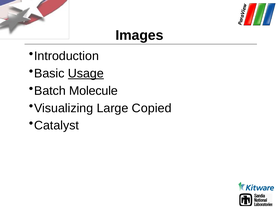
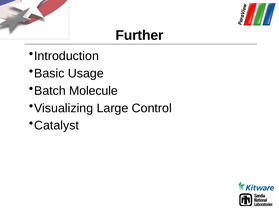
Images: Images -> Further
Usage underline: present -> none
Copied: Copied -> Control
